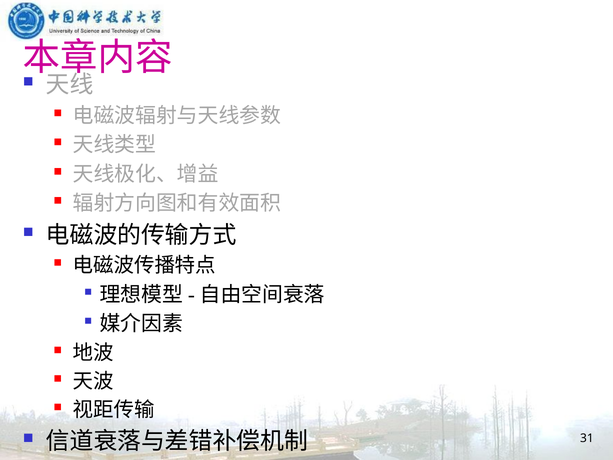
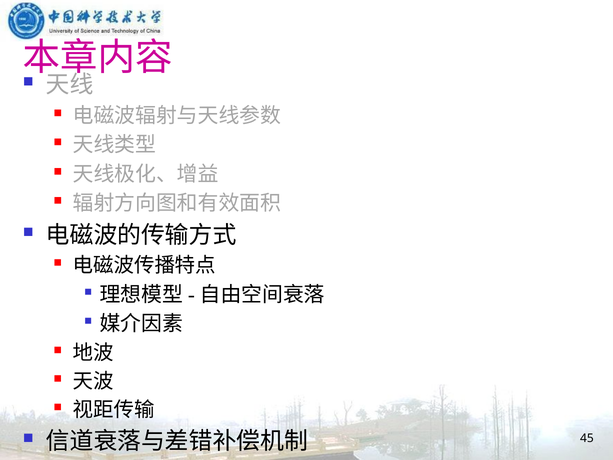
31: 31 -> 45
